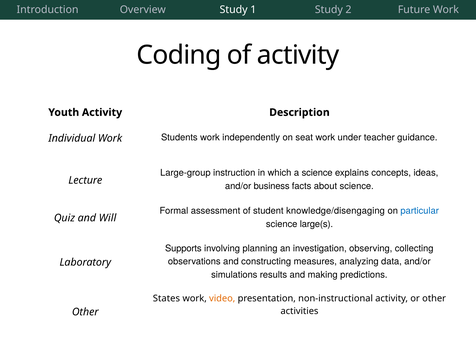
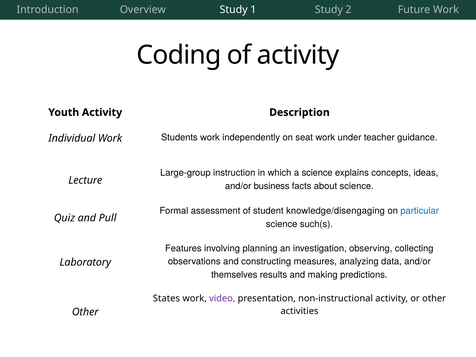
Will: Will -> Pull
large(s: large(s -> such(s
Supports: Supports -> Features
simulations: simulations -> themselves
video colour: orange -> purple
